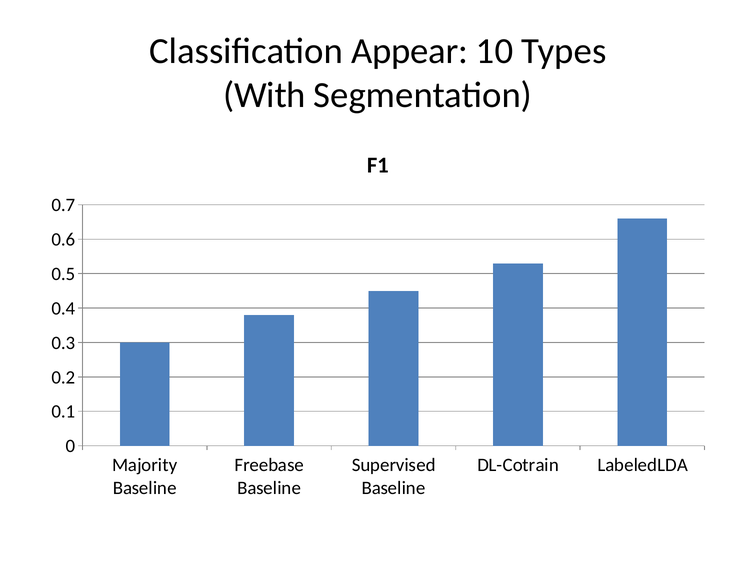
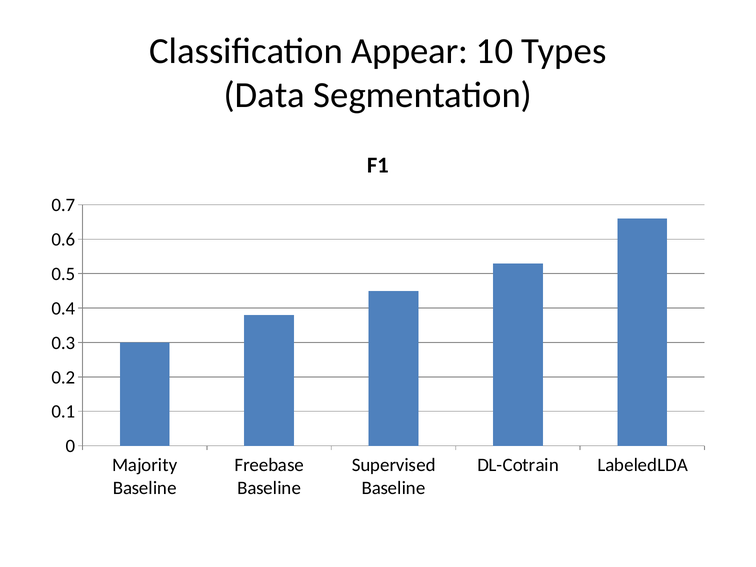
With: With -> Data
